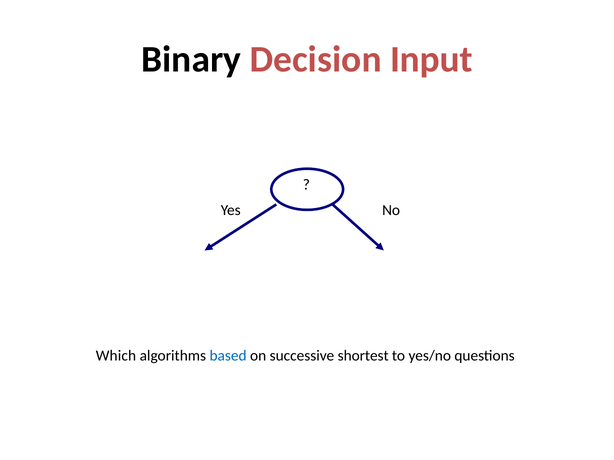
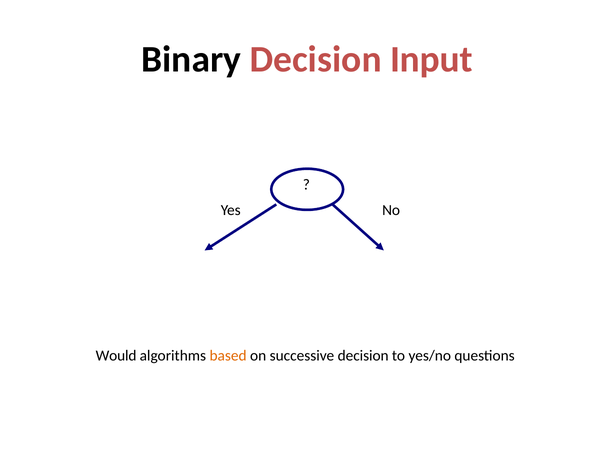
Which: Which -> Would
based colour: blue -> orange
successive shortest: shortest -> decision
